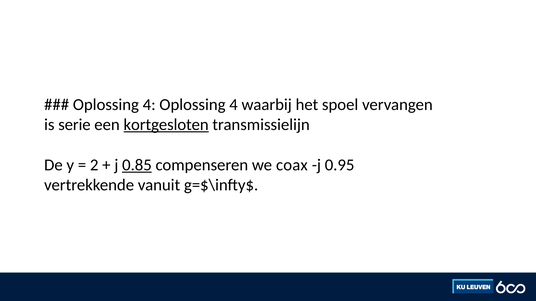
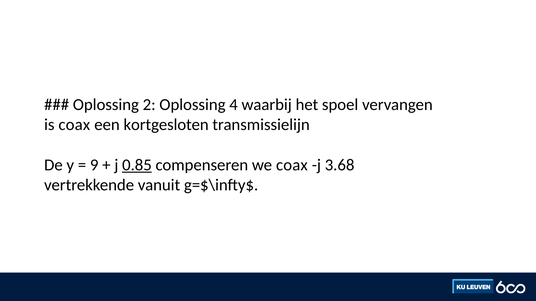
4 at (149, 105): 4 -> 2
is serie: serie -> coax
kortgesloten underline: present -> none
2: 2 -> 9
0.95: 0.95 -> 3.68
